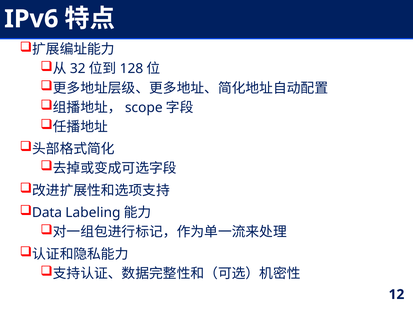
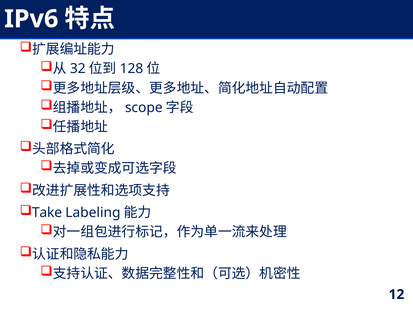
Data: Data -> Take
